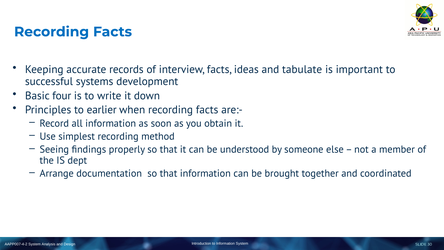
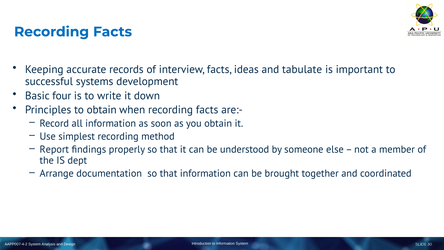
to earlier: earlier -> obtain
Seeing: Seeing -> Report
